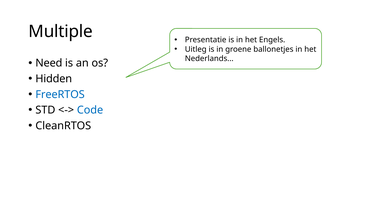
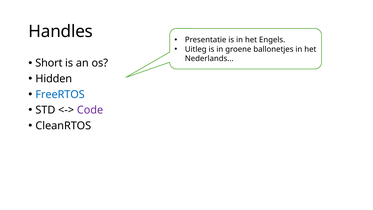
Multiple: Multiple -> Handles
Need: Need -> Short
Code colour: blue -> purple
